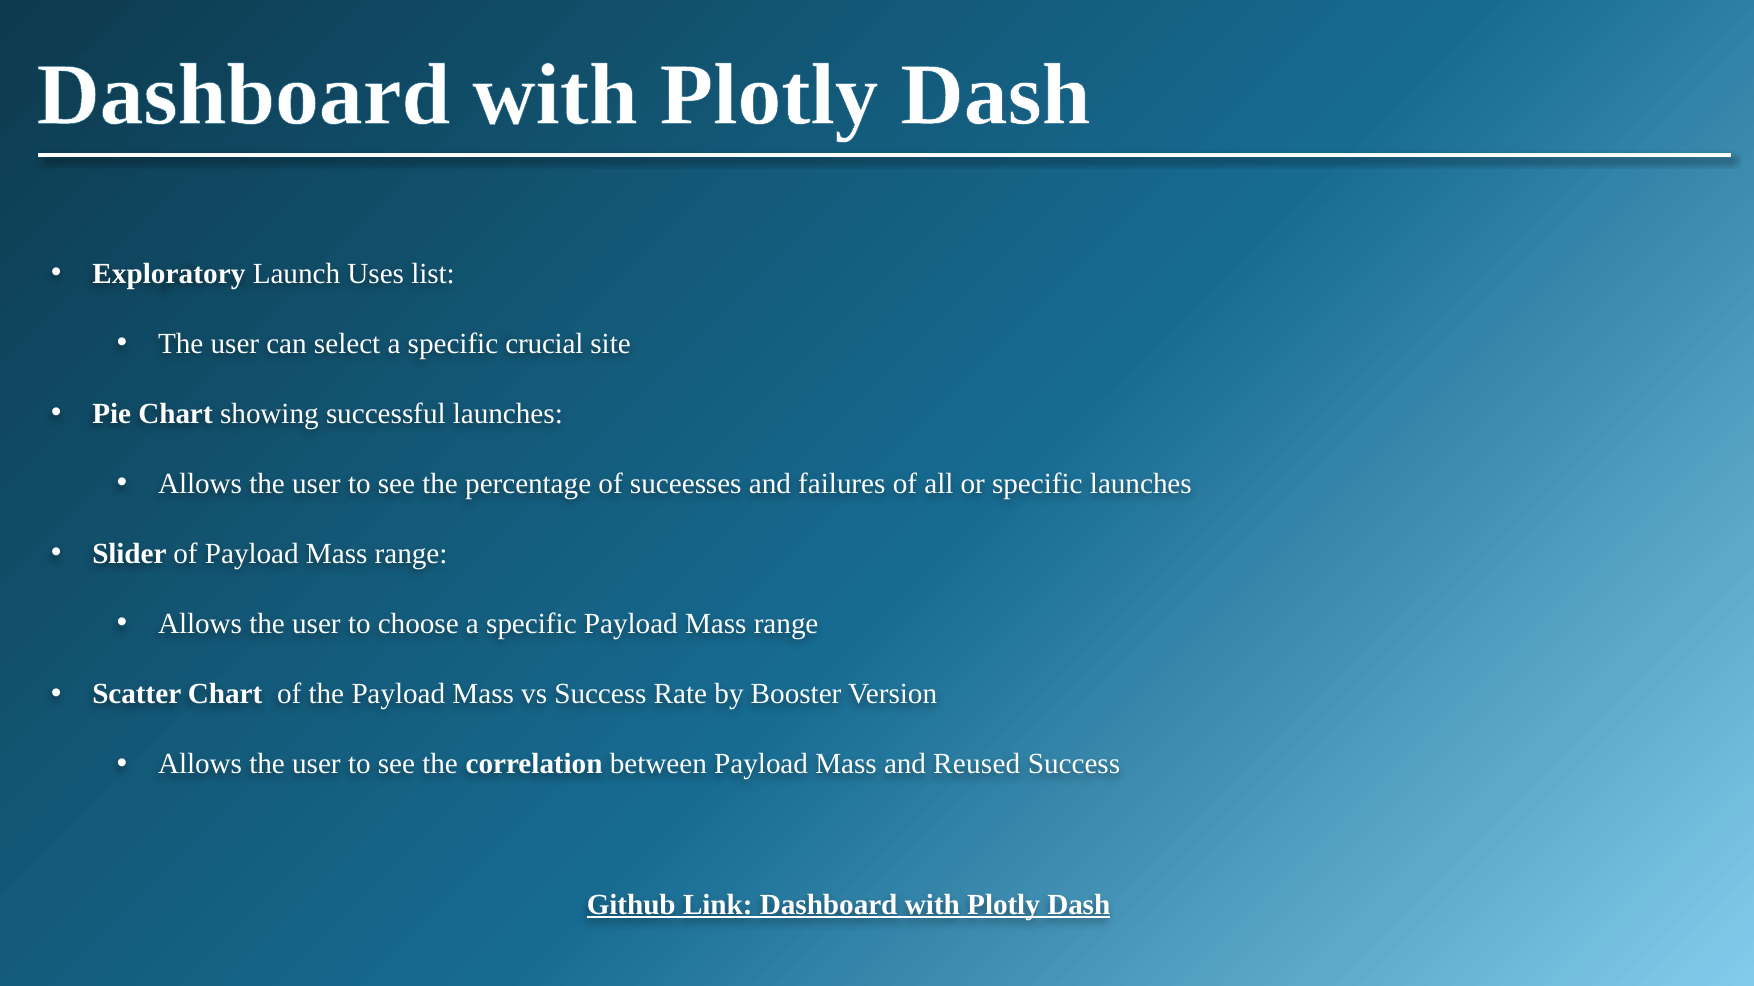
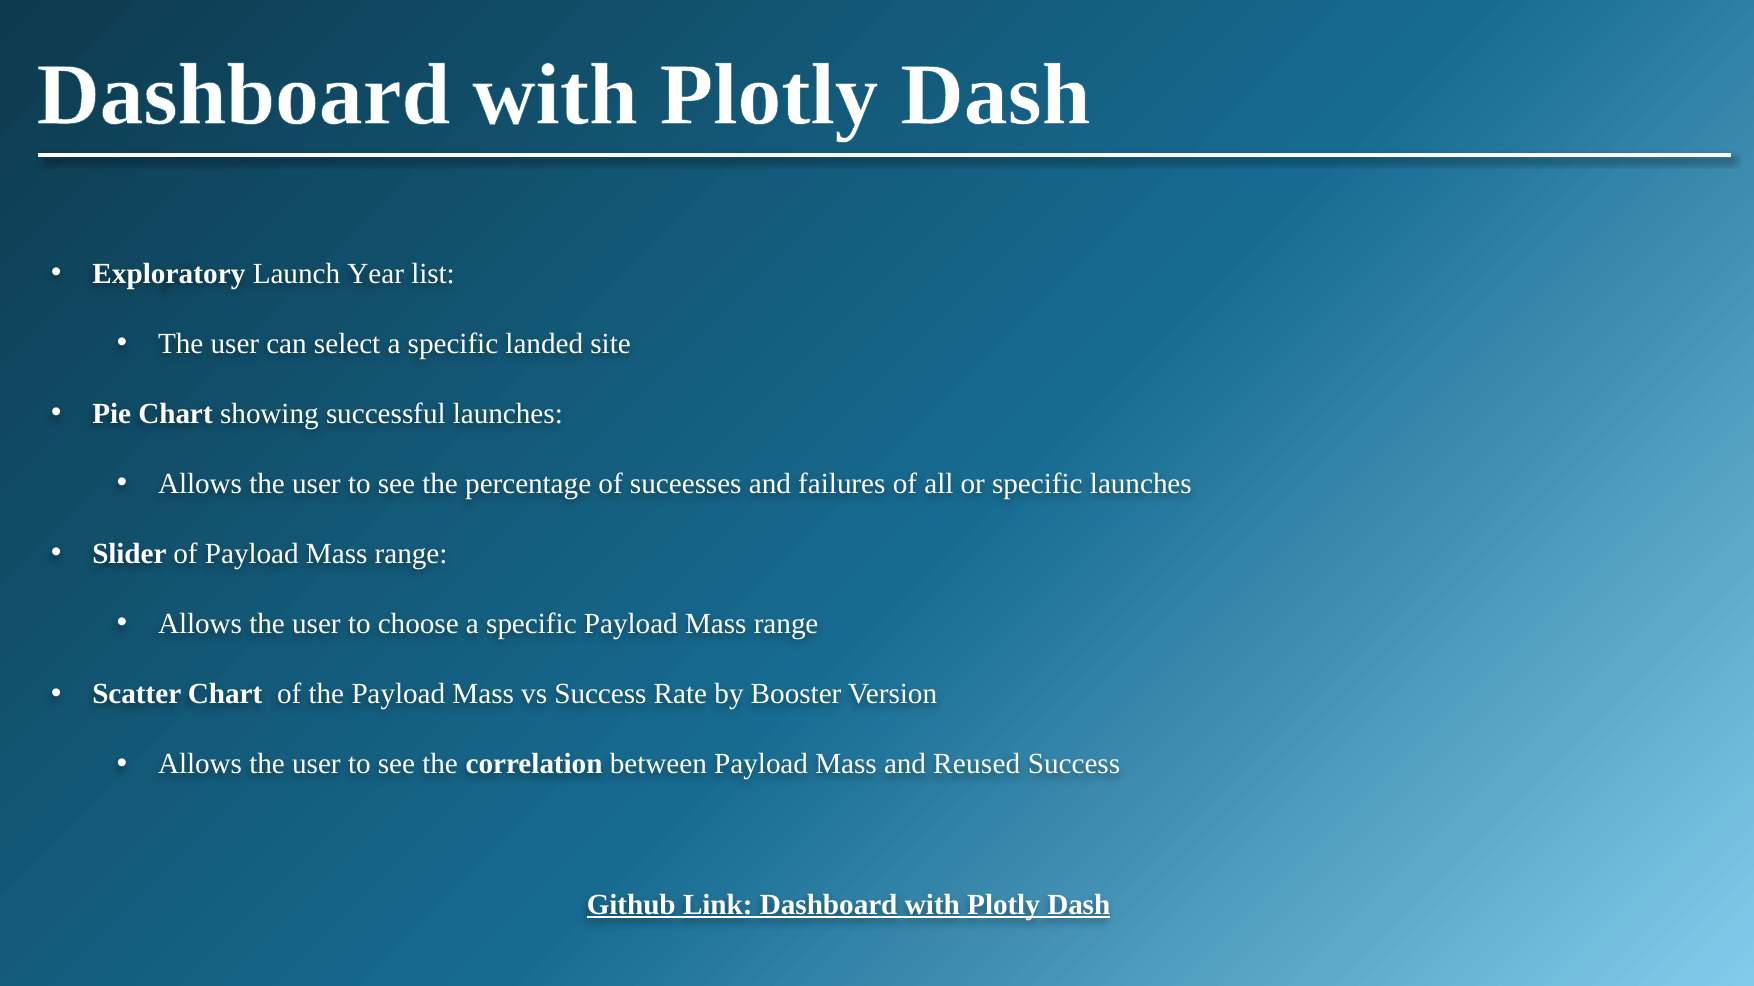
Uses: Uses -> Year
crucial: crucial -> landed
